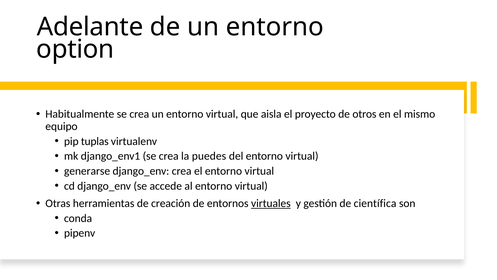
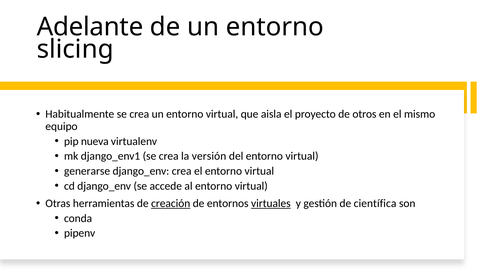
option: option -> slicing
tuplas: tuplas -> nueva
puedes: puedes -> versión
creación underline: none -> present
